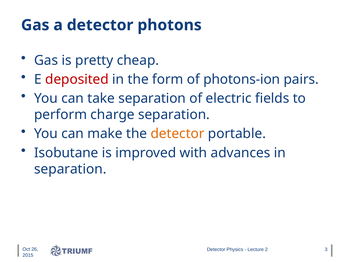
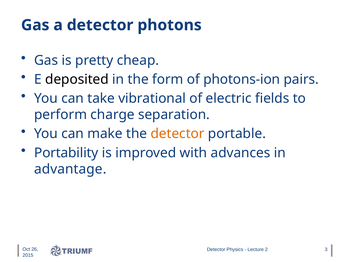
deposited colour: red -> black
take separation: separation -> vibrational
Isobutane: Isobutane -> Portability
separation at (70, 169): separation -> advantage
